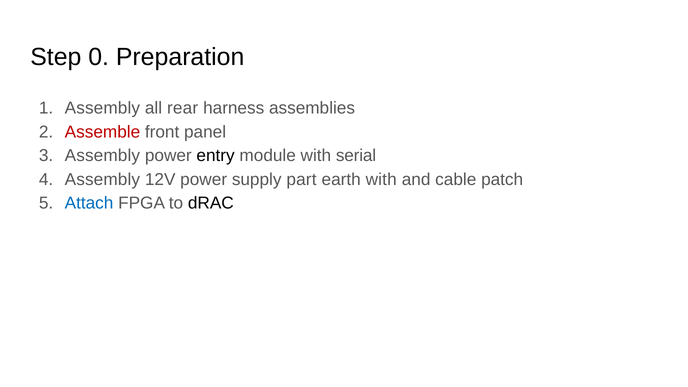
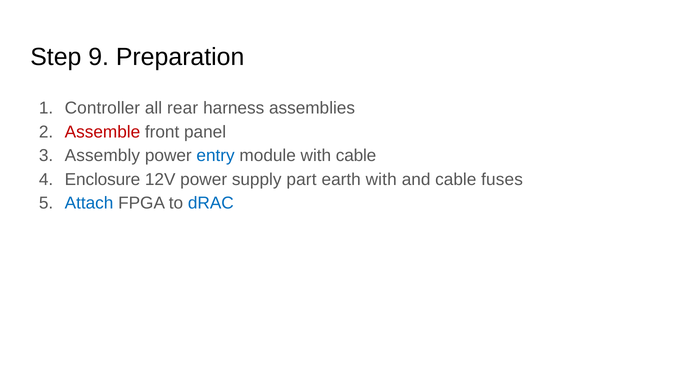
0: 0 -> 9
1 Assembly: Assembly -> Controller
entry colour: black -> blue
with serial: serial -> cable
Assembly at (102, 179): Assembly -> Enclosure
patch: patch -> fuses
dRAC colour: black -> blue
